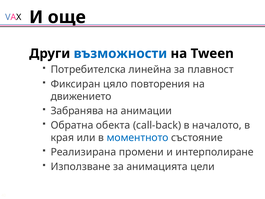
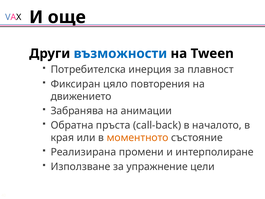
линейна: линейна -> инерция
обекта: обекта -> пръста
моментното colour: blue -> orange
анимацията: анимацията -> упражнение
